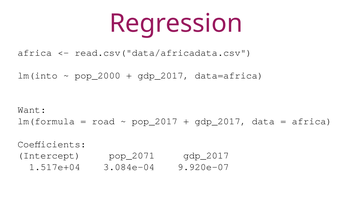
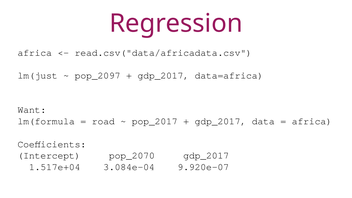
lm(into: lm(into -> lm(just
pop_2000: pop_2000 -> pop_2097
pop_2071: pop_2071 -> pop_2070
